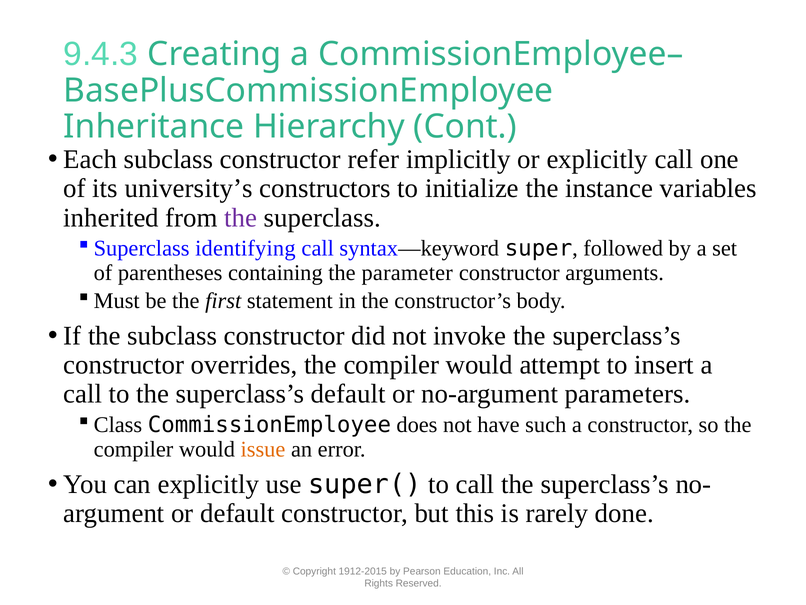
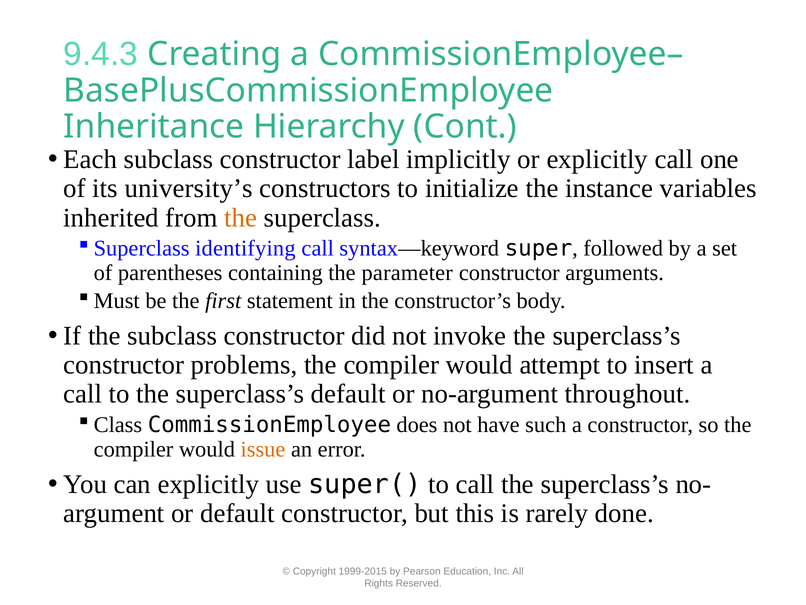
refer: refer -> label
the at (241, 217) colour: purple -> orange
overrides: overrides -> problems
parameters: parameters -> throughout
1912-2015: 1912-2015 -> 1999-2015
